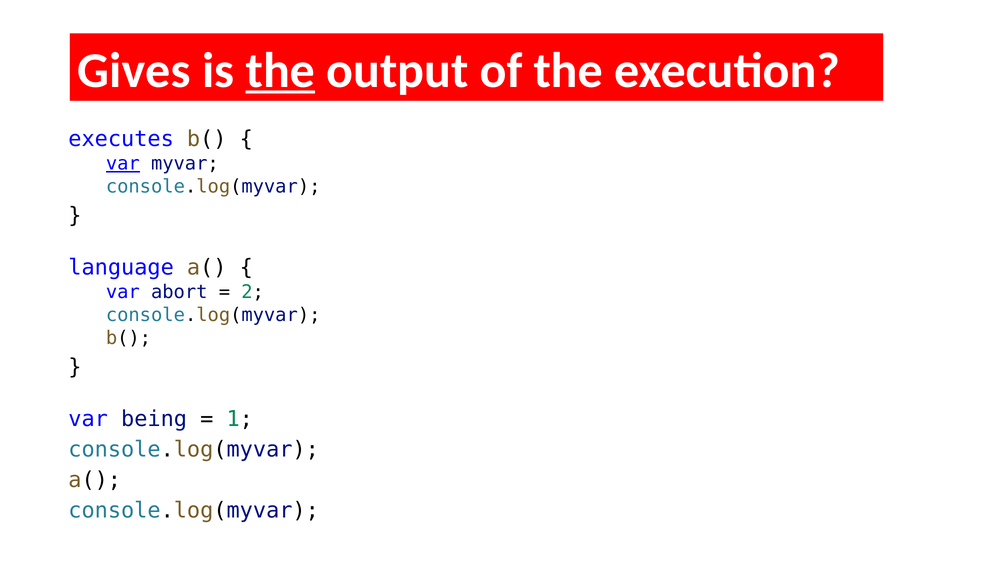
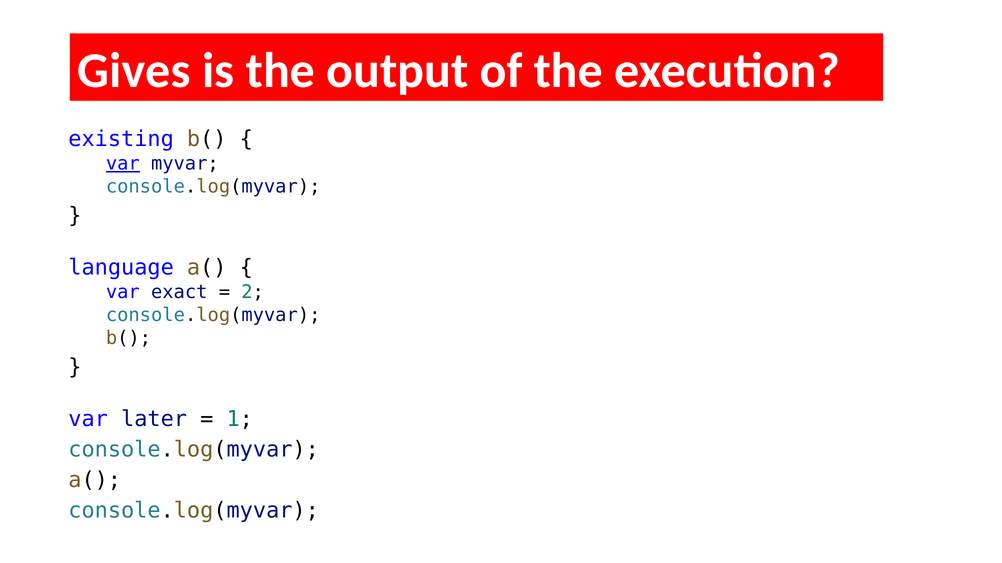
the at (280, 71) underline: present -> none
executes: executes -> existing
abort: abort -> exact
being: being -> later
